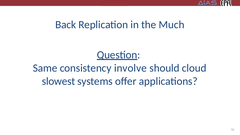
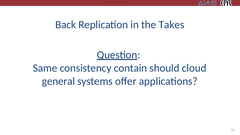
Much: Much -> Takes
involve: involve -> contain
slowest: slowest -> general
